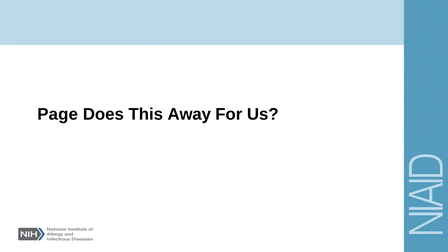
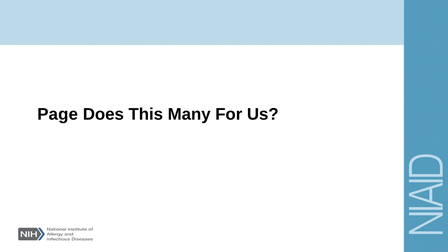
Away: Away -> Many
